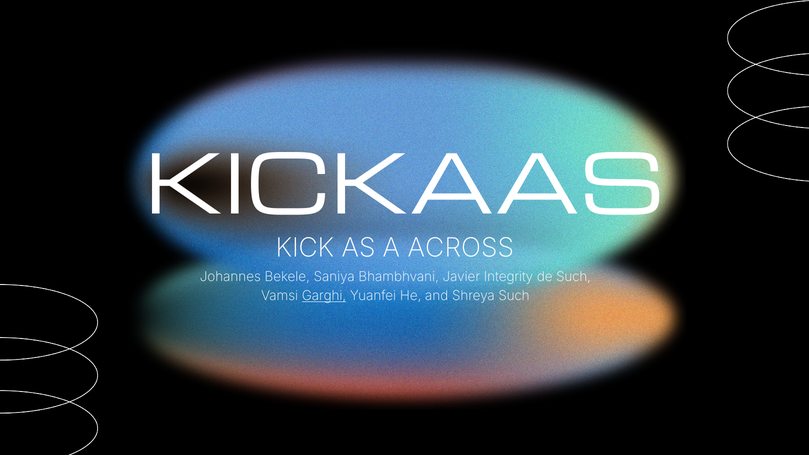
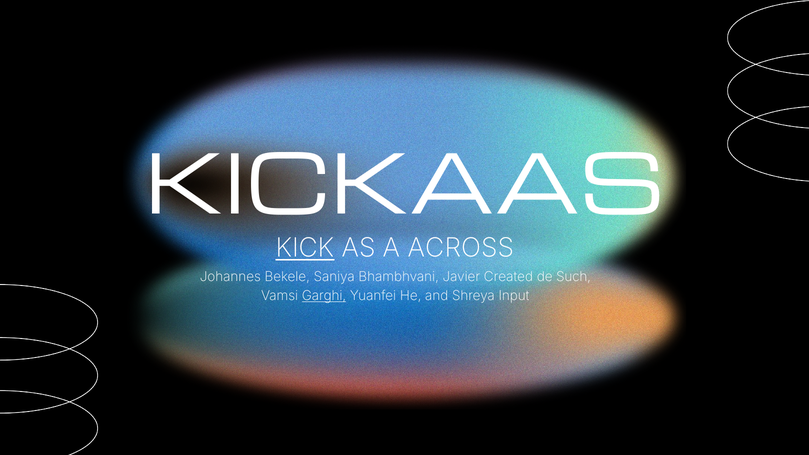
KICK underline: none -> present
Integrity: Integrity -> Created
Shreya Such: Such -> Input
